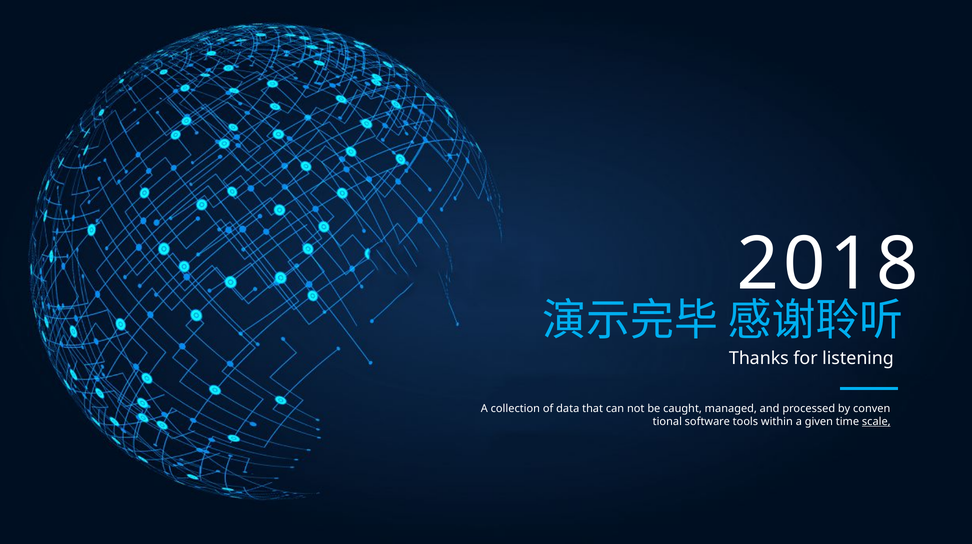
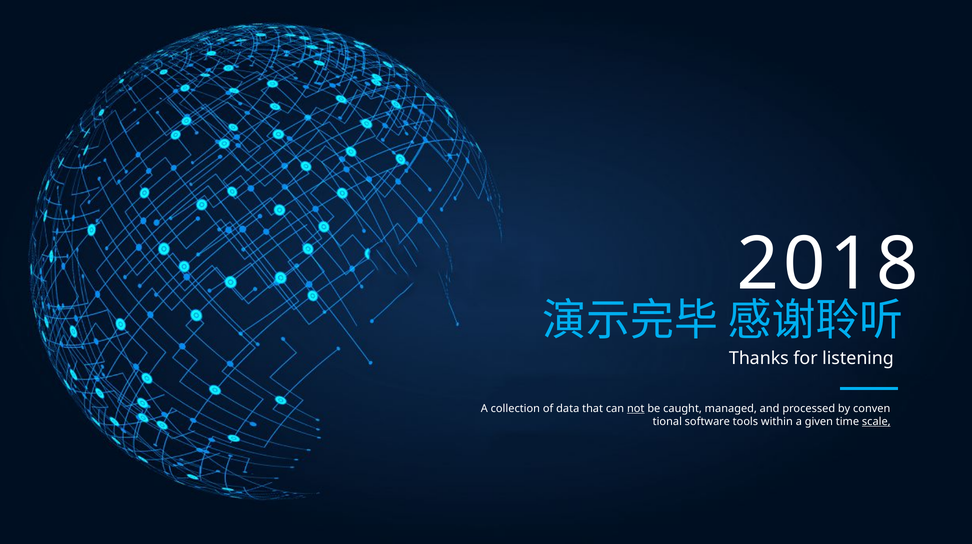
not underline: none -> present
